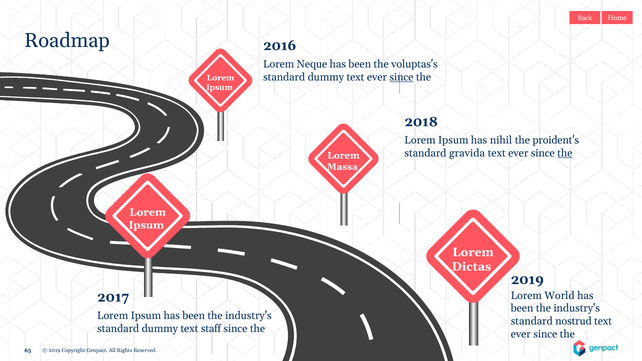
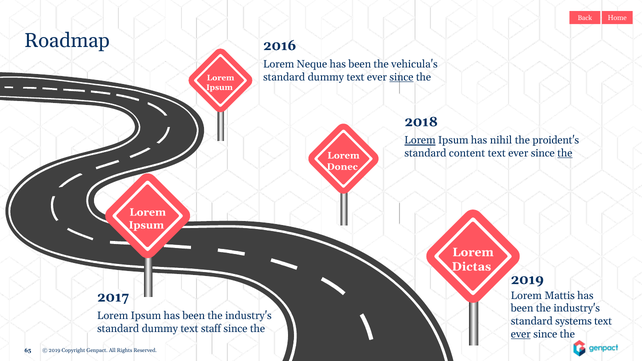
voluptas's: voluptas's -> vehicula's
Lorem at (420, 140) underline: none -> present
gravida: gravida -> content
Massa: Massa -> Donec
World: World -> Mattis
nostrud: nostrud -> systems
ever at (521, 334) underline: none -> present
